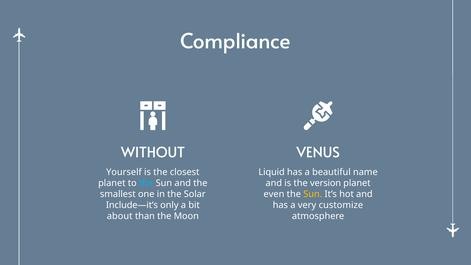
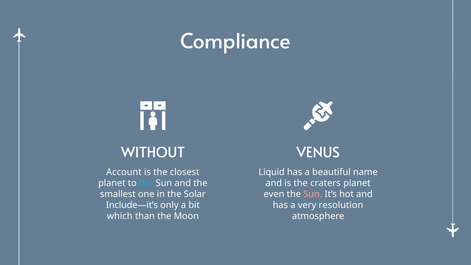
Yourself: Yourself -> Account
version: version -> craters
Sun at (313, 194) colour: yellow -> pink
customize: customize -> resolution
about: about -> which
